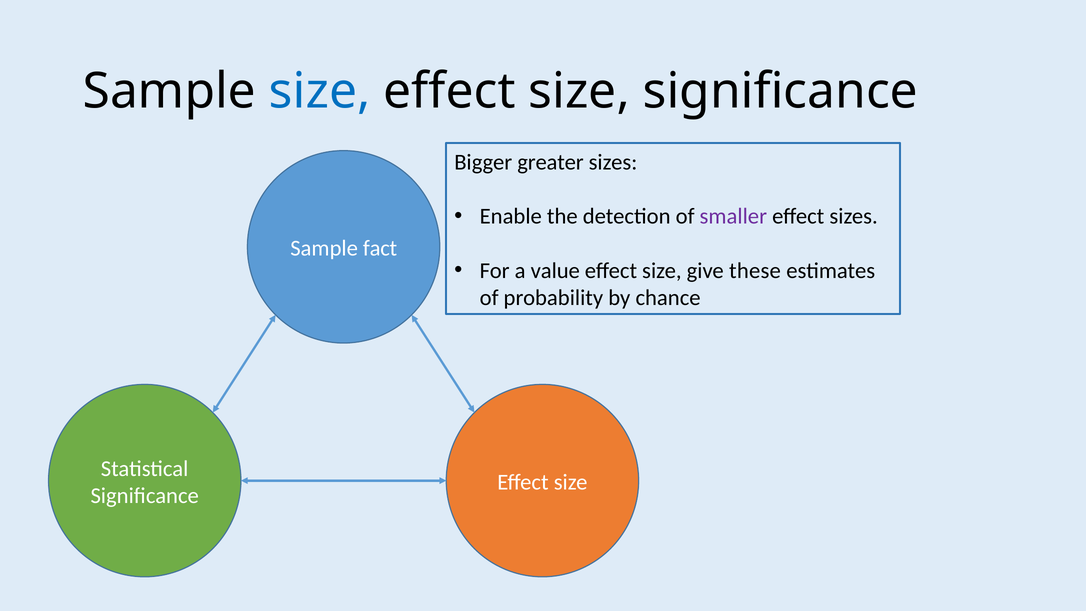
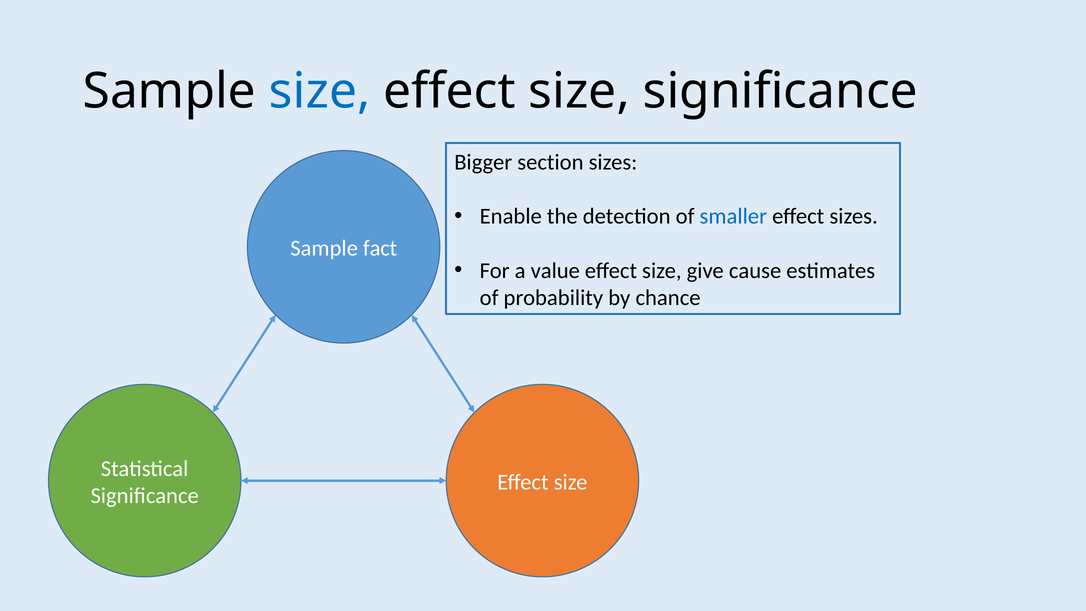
greater: greater -> section
smaller colour: purple -> blue
these: these -> cause
